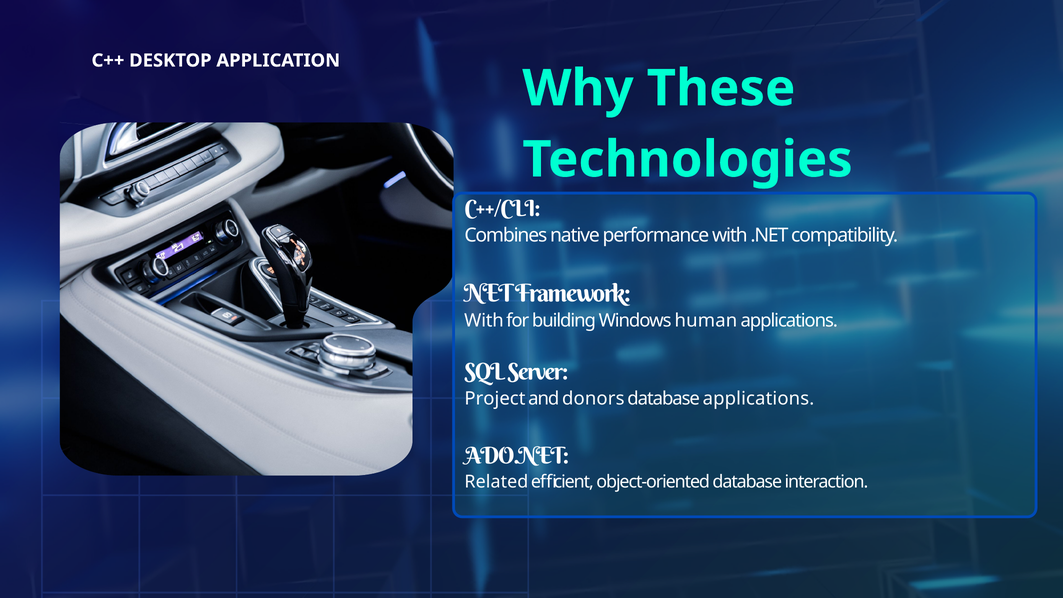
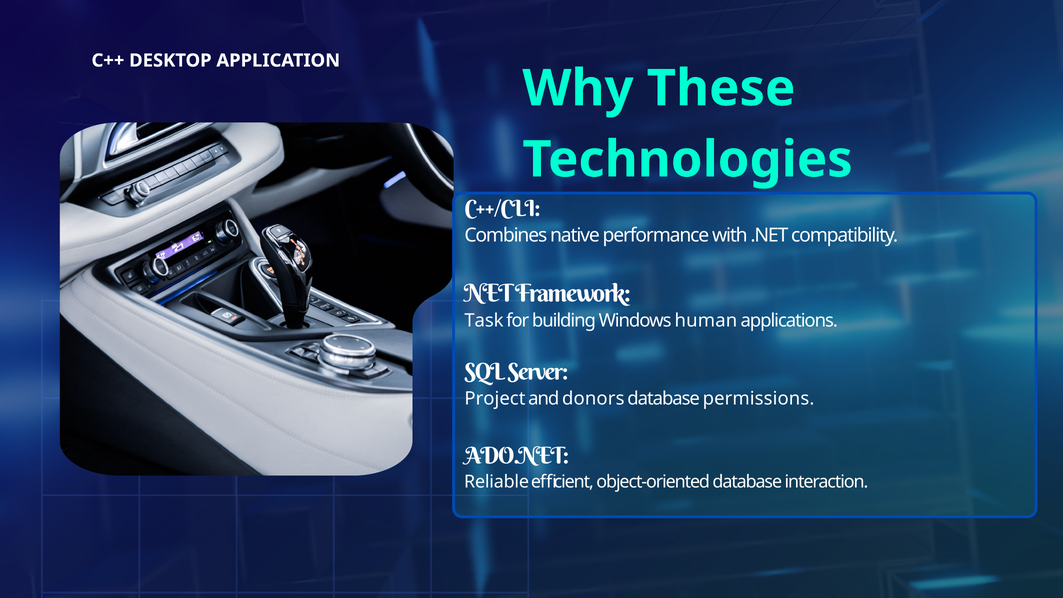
With at (484, 321): With -> Task
database applications: applications -> permissions
Related: Related -> Reliable
